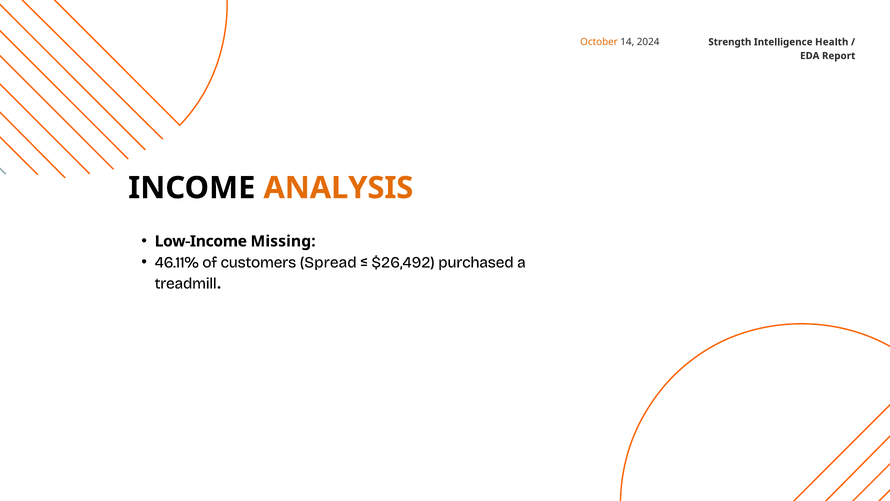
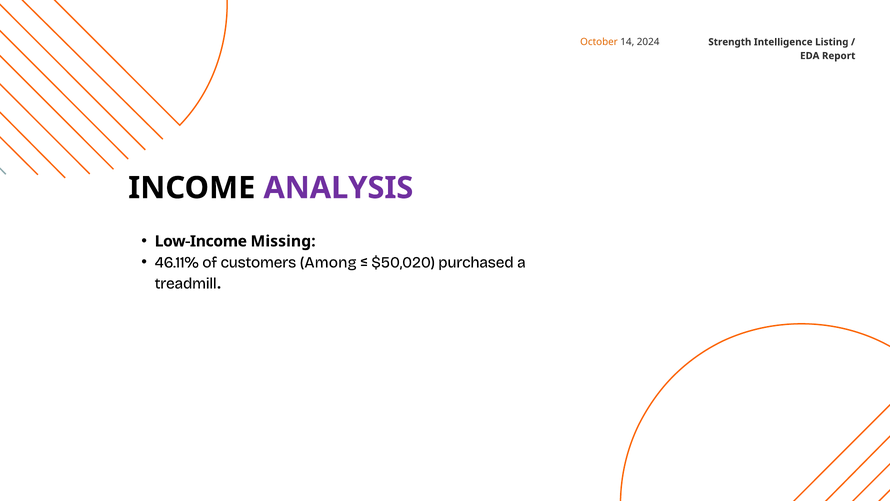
Health: Health -> Listing
ANALYSIS colour: orange -> purple
Spread: Spread -> Among
$26,492: $26,492 -> $50,020
